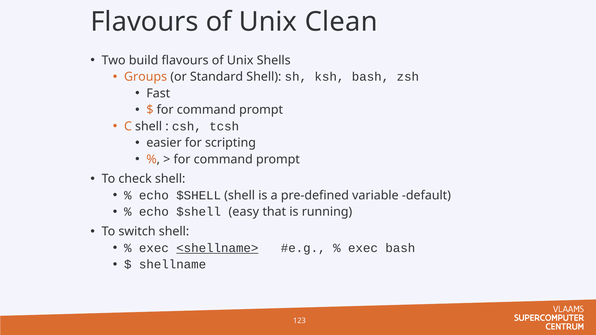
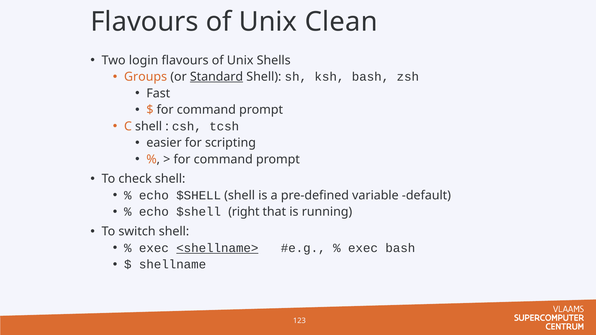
build: build -> login
Standard underline: none -> present
easy: easy -> right
